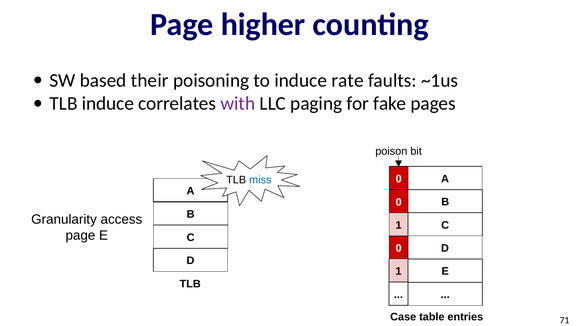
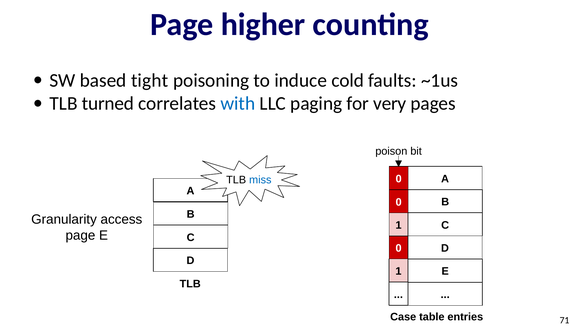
their: their -> tight
rate: rate -> cold
TLB induce: induce -> turned
with colour: purple -> blue
fake: fake -> very
